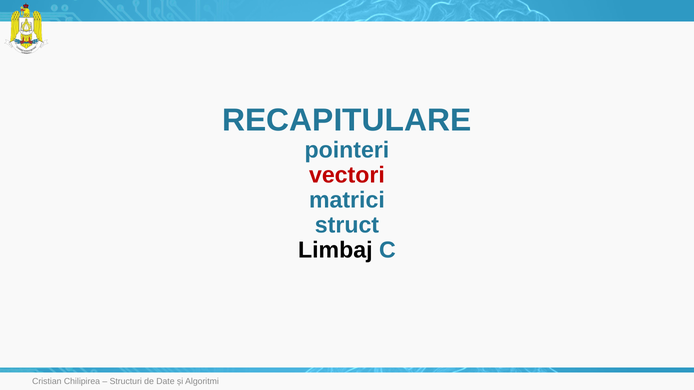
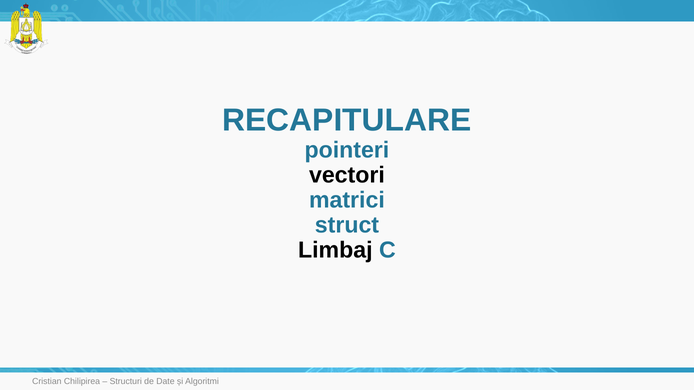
vectori colour: red -> black
